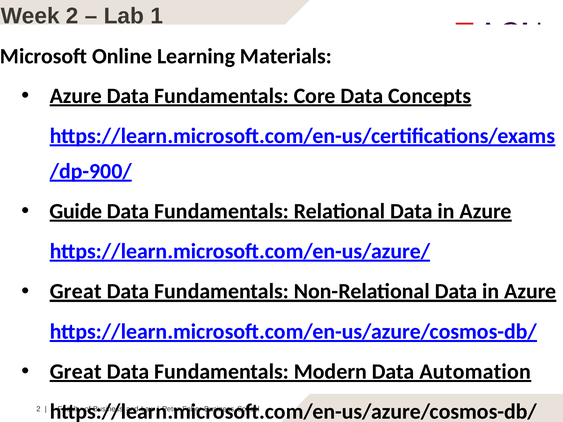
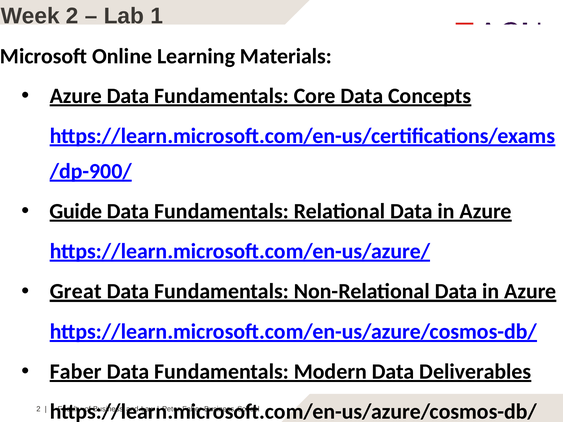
Great at (76, 372): Great -> Faber
Automation: Automation -> Deliverables
